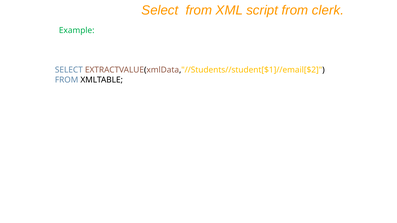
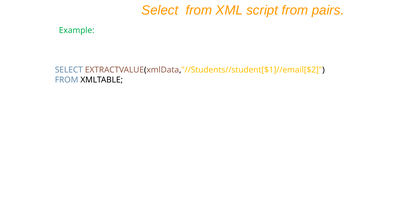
clerk: clerk -> pairs
